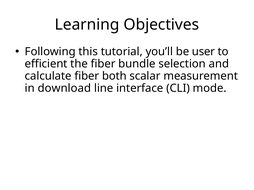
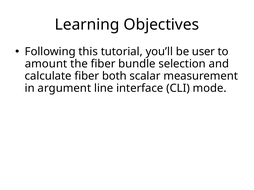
efficient: efficient -> amount
download: download -> argument
